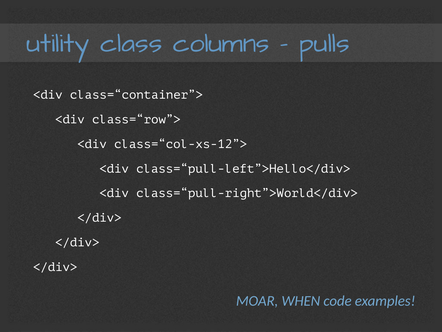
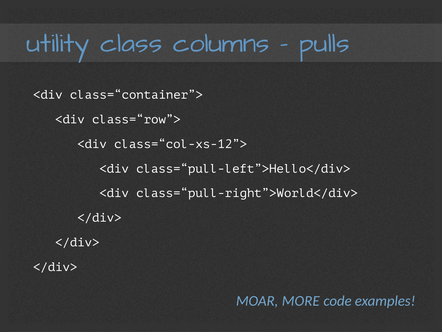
WHEN: WHEN -> MORE
